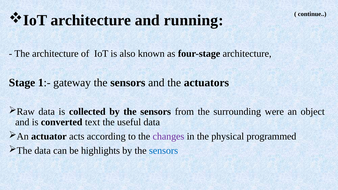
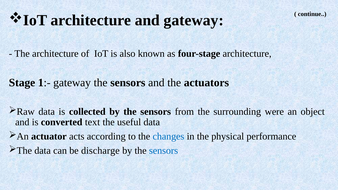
and running: running -> gateway
changes colour: purple -> blue
programmed: programmed -> performance
highlights: highlights -> discharge
